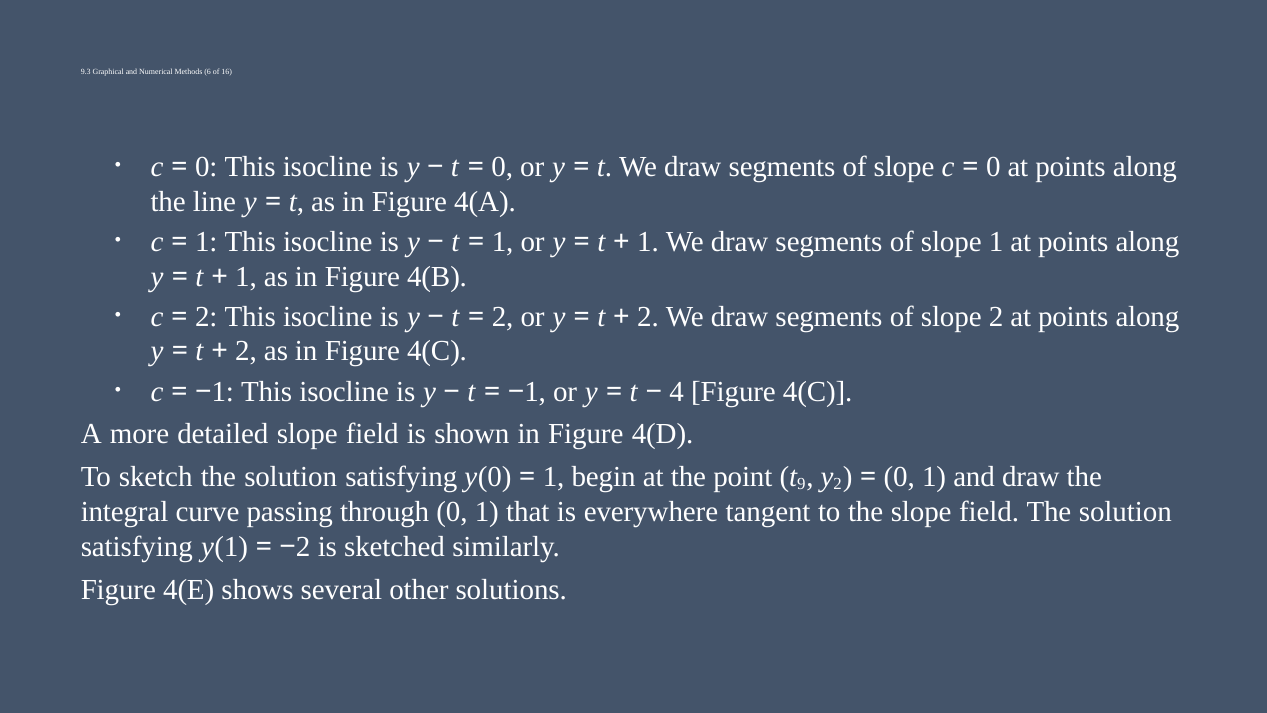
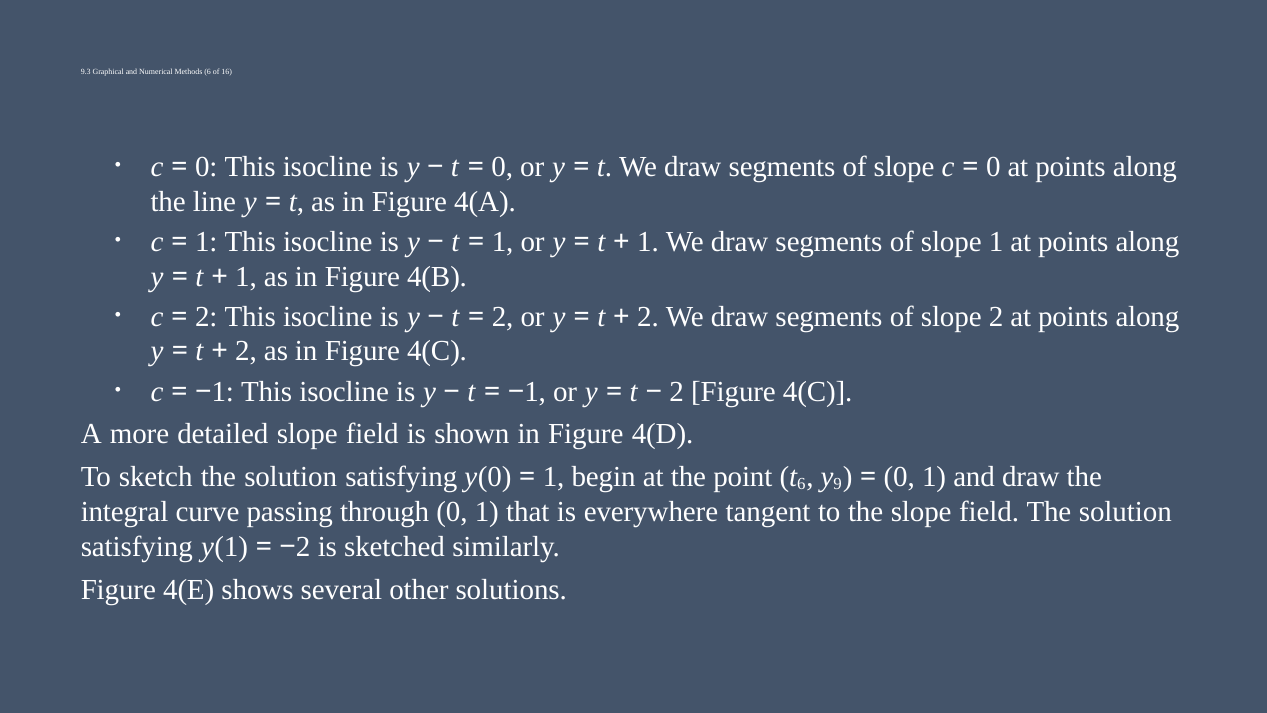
4 at (677, 391): 4 -> 2
t 9: 9 -> 6
y 2: 2 -> 9
